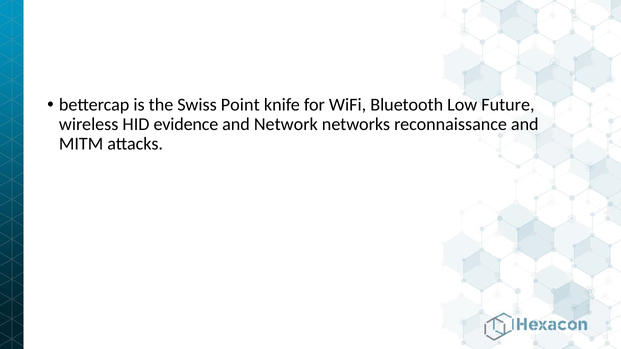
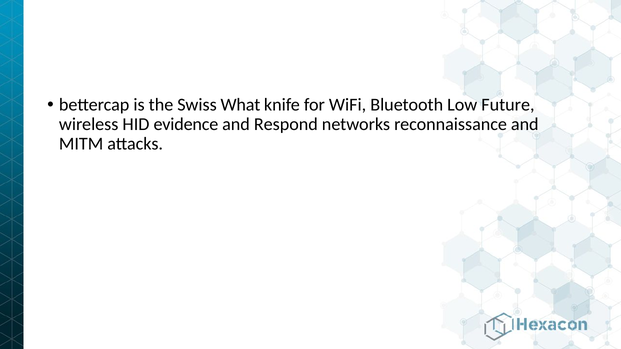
Point: Point -> What
Network: Network -> Respond
